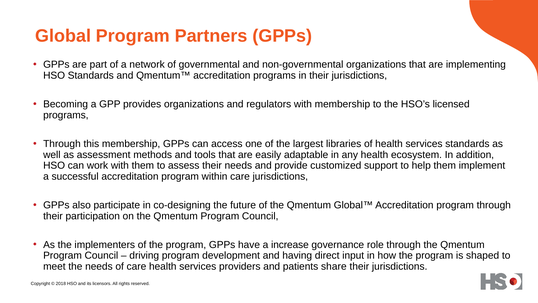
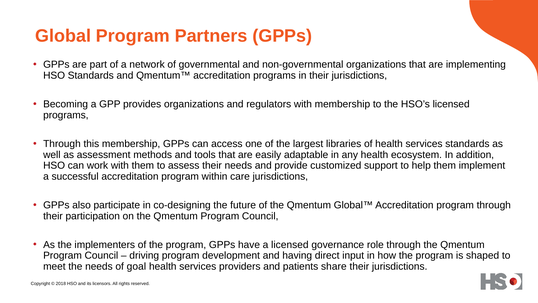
a increase: increase -> licensed
of care: care -> goal
